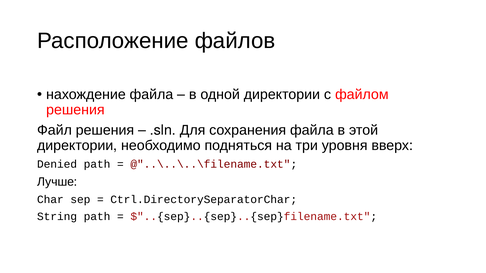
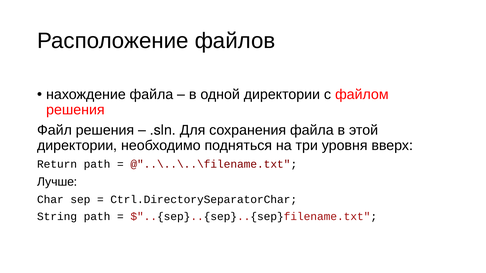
Denied: Denied -> Return
